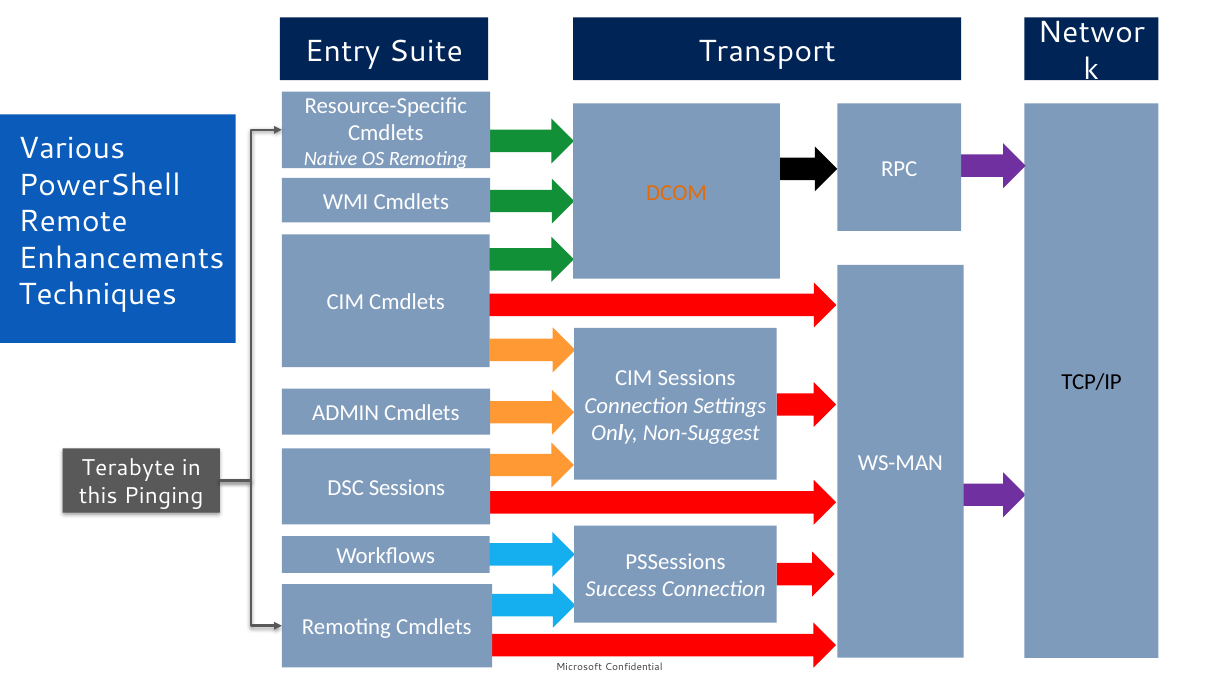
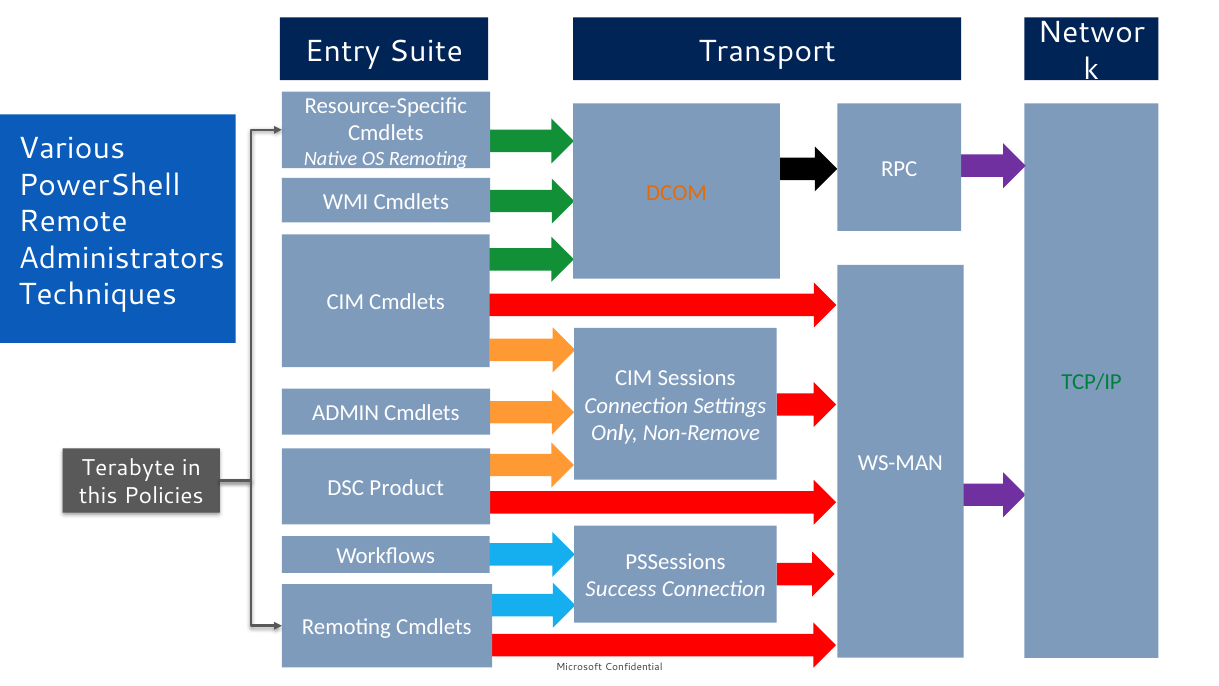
Enhancements: Enhancements -> Administrators
TCP/IP colour: black -> green
Non-Suggest: Non-Suggest -> Non-Remove
DSC Sessions: Sessions -> Product
Pinging: Pinging -> Policies
